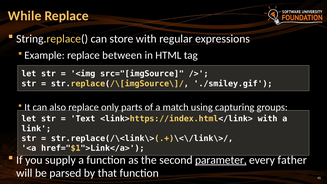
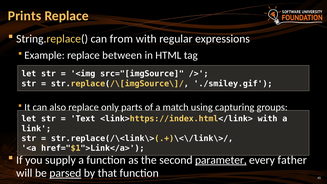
While: While -> Prints
store: store -> from
parsed underline: none -> present
